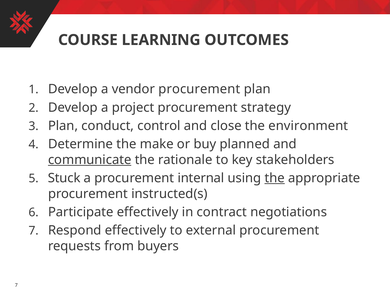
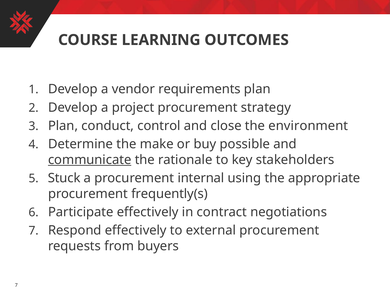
vendor procurement: procurement -> requirements
planned: planned -> possible
the at (275, 178) underline: present -> none
instructed(s: instructed(s -> frequently(s
